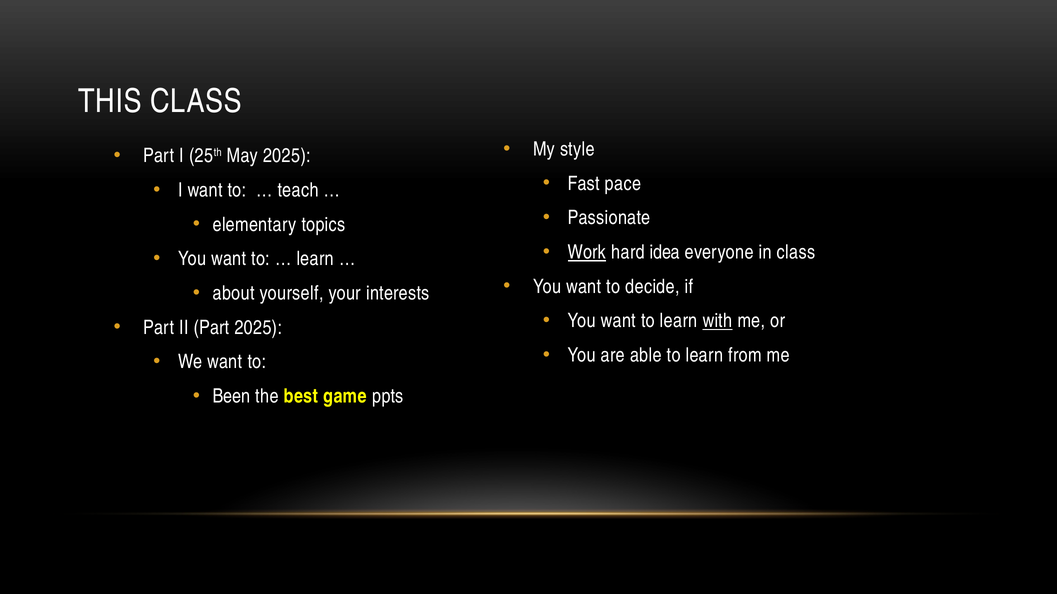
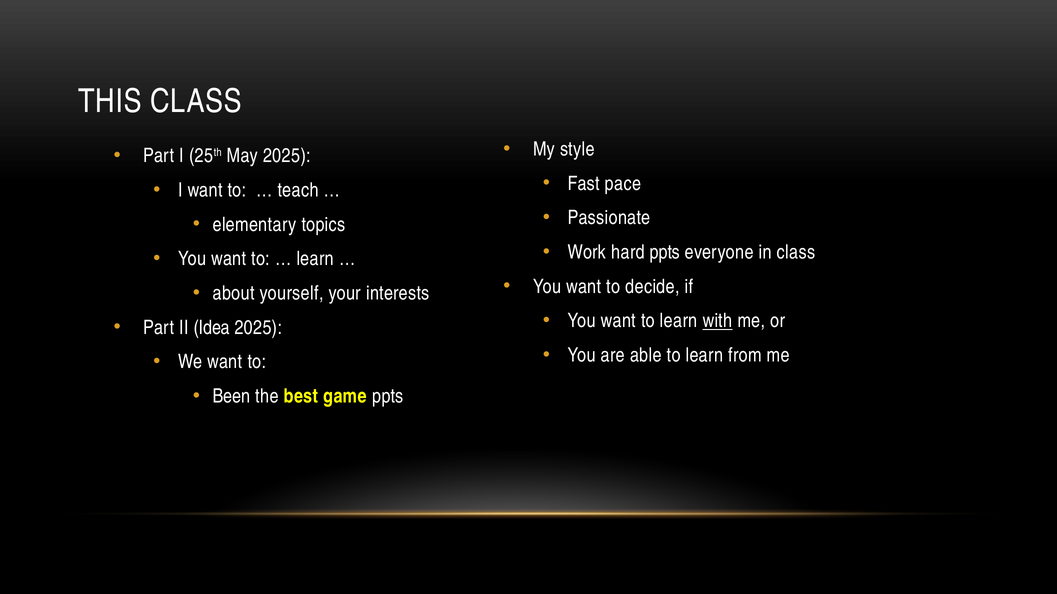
Work underline: present -> none
hard idea: idea -> ppts
II Part: Part -> Idea
